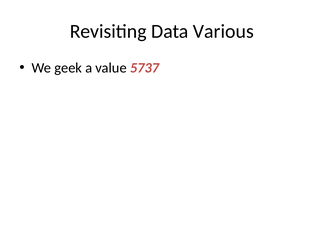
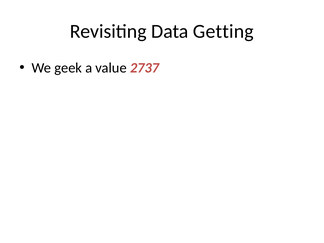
Various: Various -> Getting
5737: 5737 -> 2737
